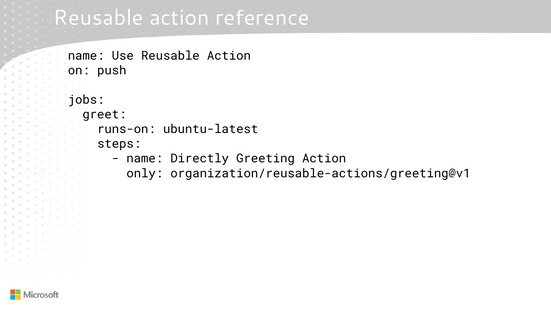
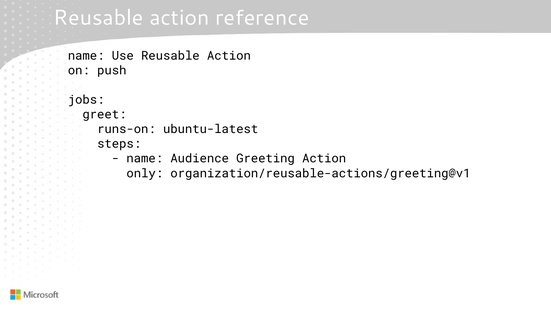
Directly: Directly -> Audience
